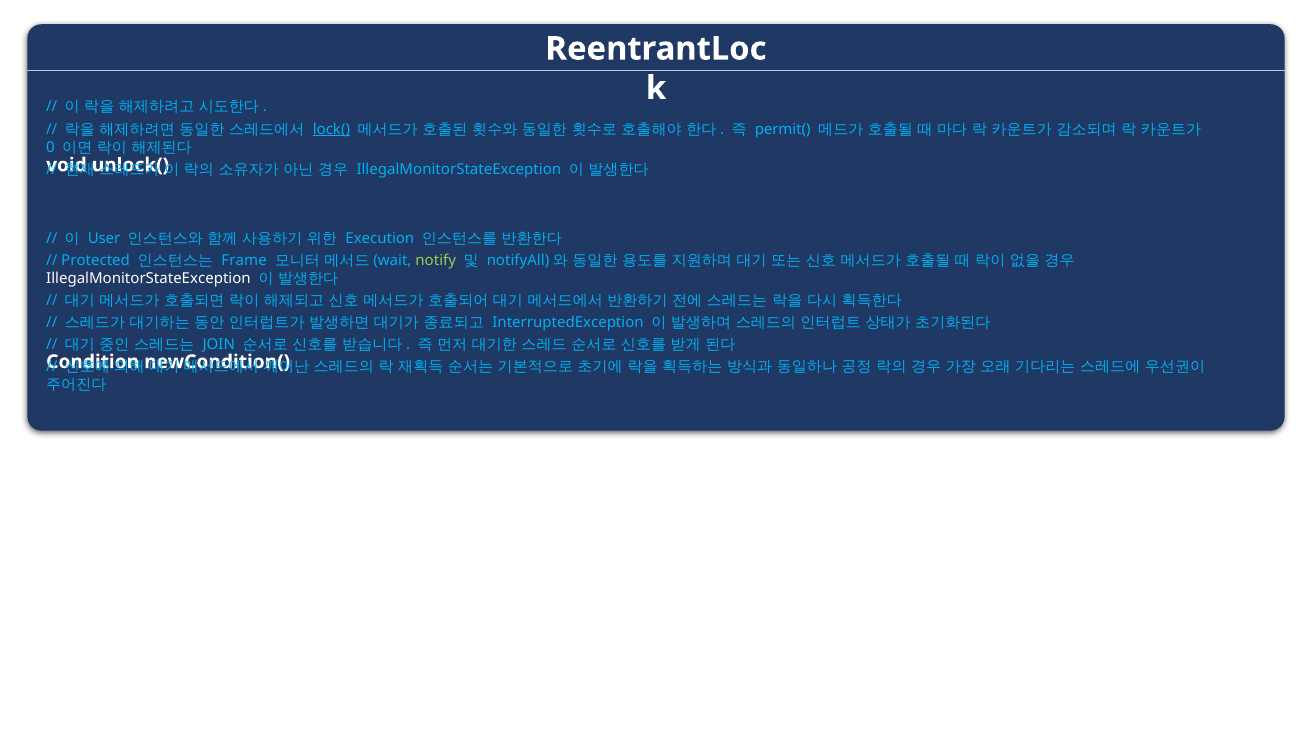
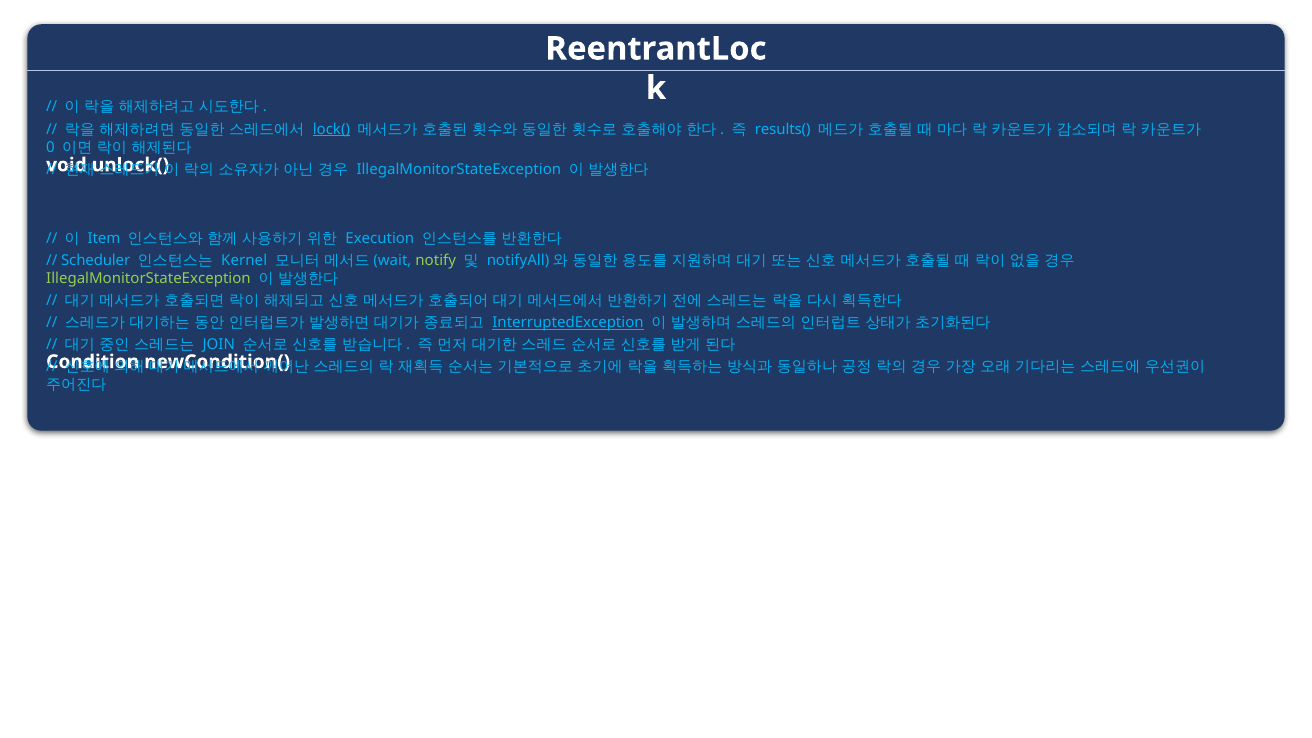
permit(: permit( -> results(
User: User -> Item
Protected: Protected -> Scheduler
Frame: Frame -> Kernel
IllegalMonitorStateException at (148, 278) colour: white -> light green
InterruptedException underline: none -> present
